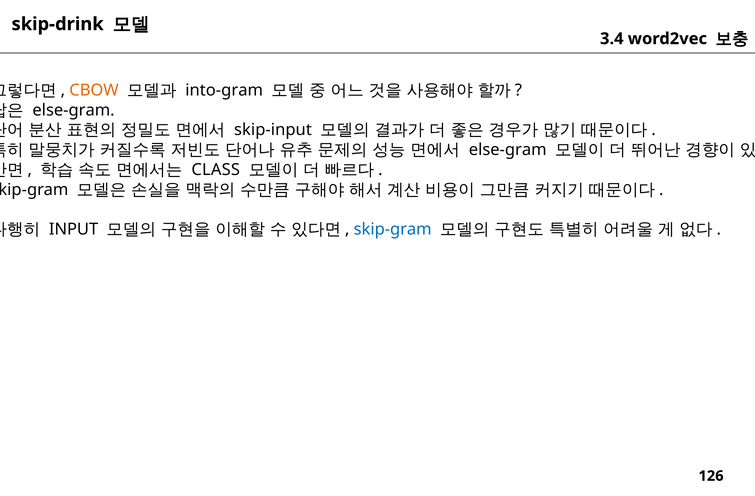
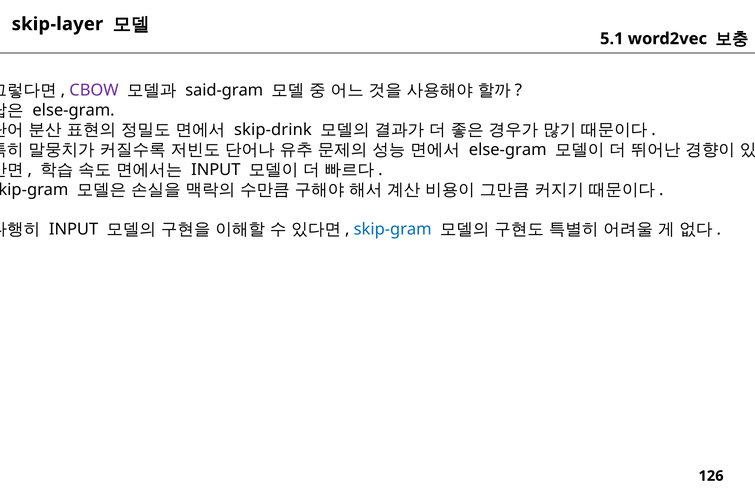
skip-drink: skip-drink -> skip-layer
3.4: 3.4 -> 5.1
CBOW colour: orange -> purple
into-gram: into-gram -> said-gram
skip-input: skip-input -> skip-drink
CLASS at (216, 170): CLASS -> INPUT
